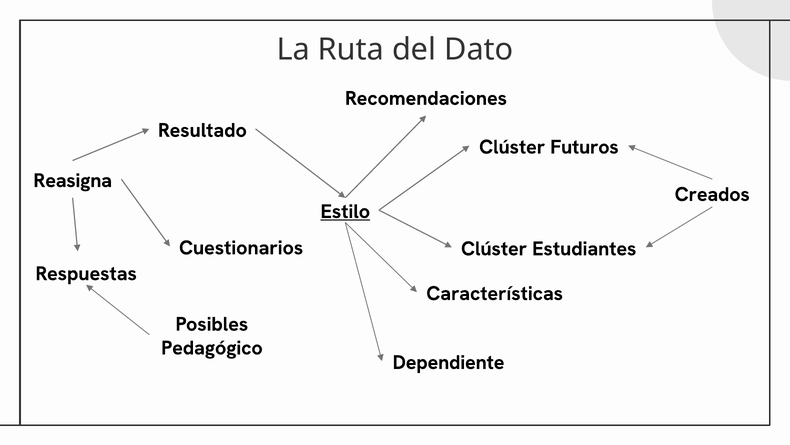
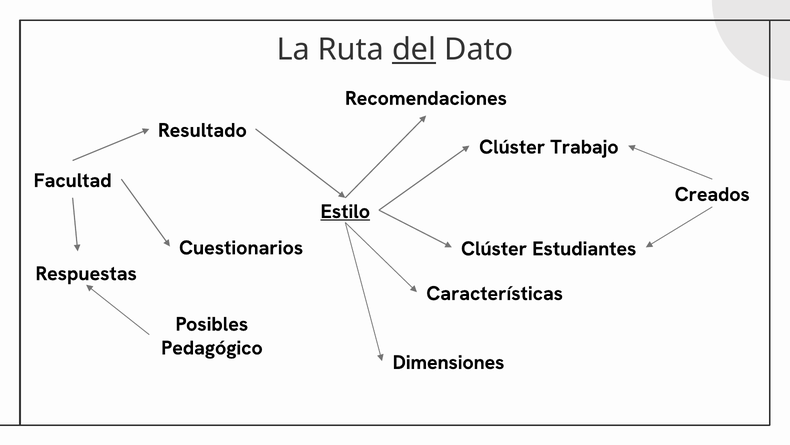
del underline: none -> present
Futuros: Futuros -> Trabajo
Reasigna: Reasigna -> Facultad
Dependiente: Dependiente -> Dimensiones
